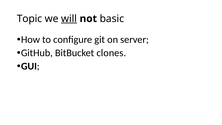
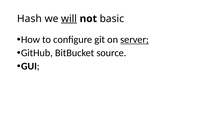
Topic: Topic -> Hash
server underline: none -> present
clones: clones -> source
